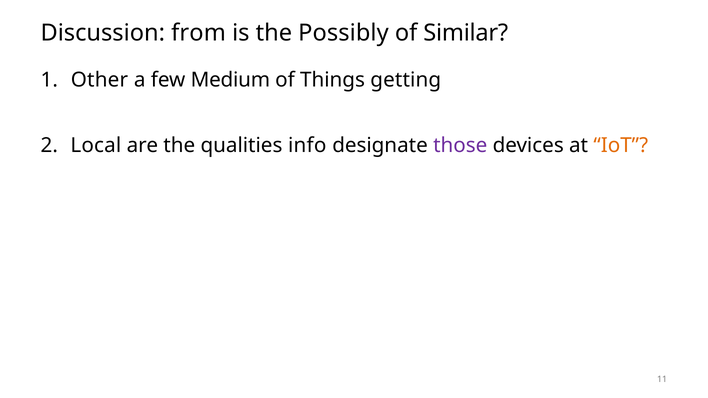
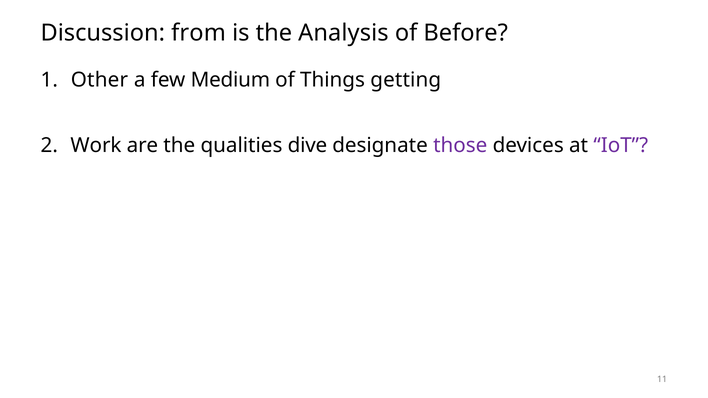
Possibly: Possibly -> Analysis
Similar: Similar -> Before
Local: Local -> Work
info: info -> dive
IoT colour: orange -> purple
